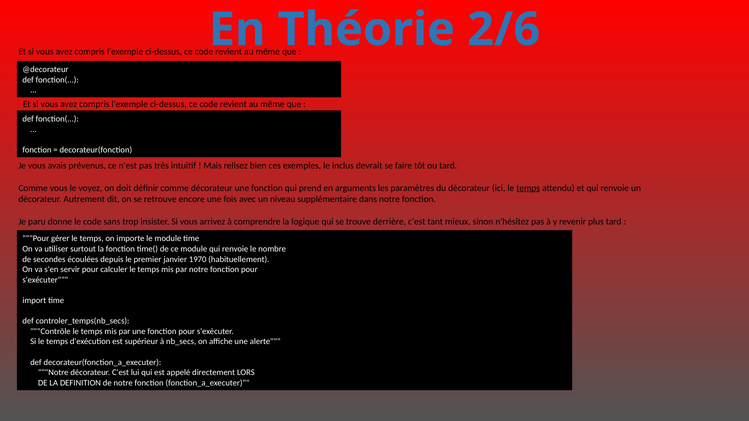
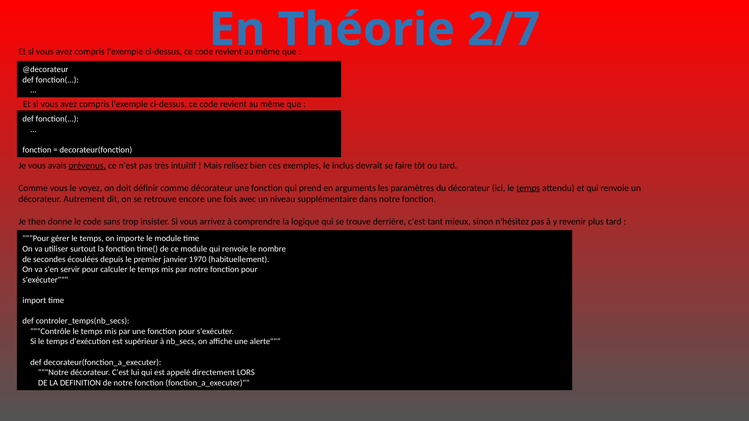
2/6: 2/6 -> 2/7
prévenus underline: none -> present
paru: paru -> then
